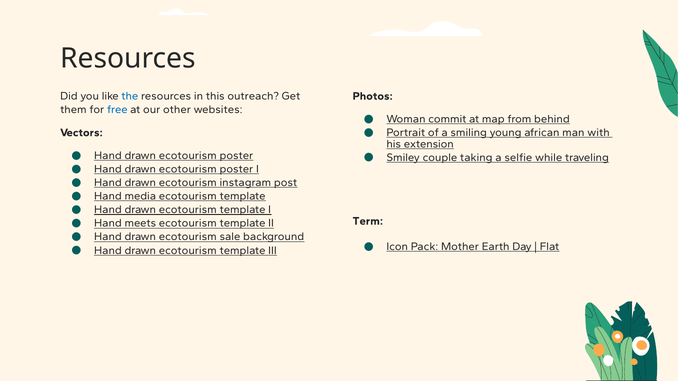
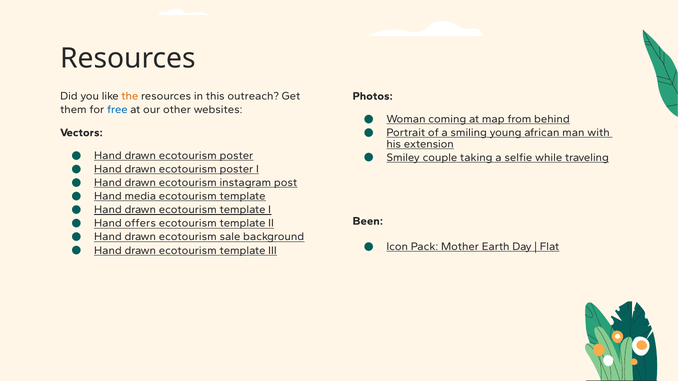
the colour: blue -> orange
commit: commit -> coming
Term: Term -> Been
meets: meets -> offers
